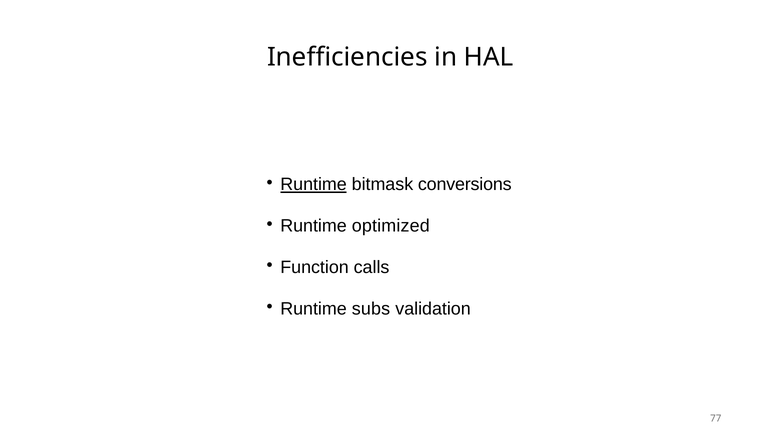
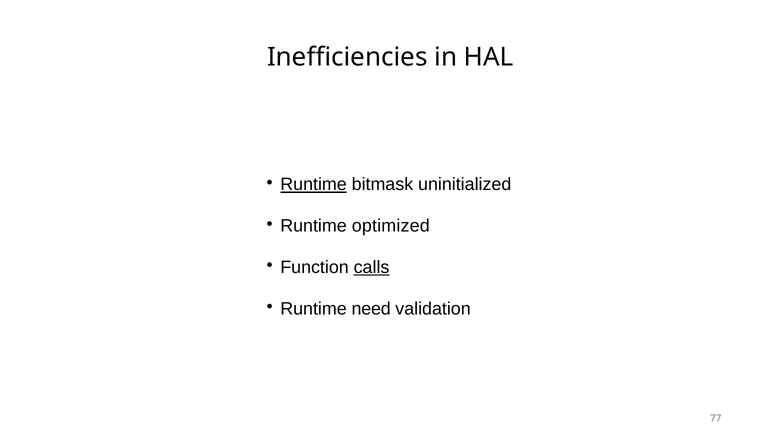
conversions: conversions -> uninitialized
calls underline: none -> present
subs: subs -> need
